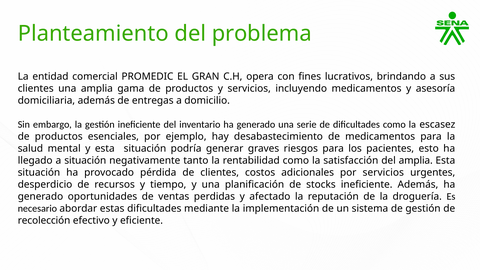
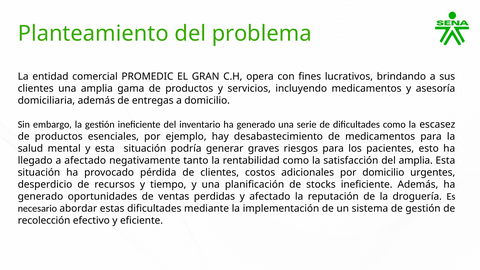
a situación: situación -> afectado
por servicios: servicios -> domicilio
